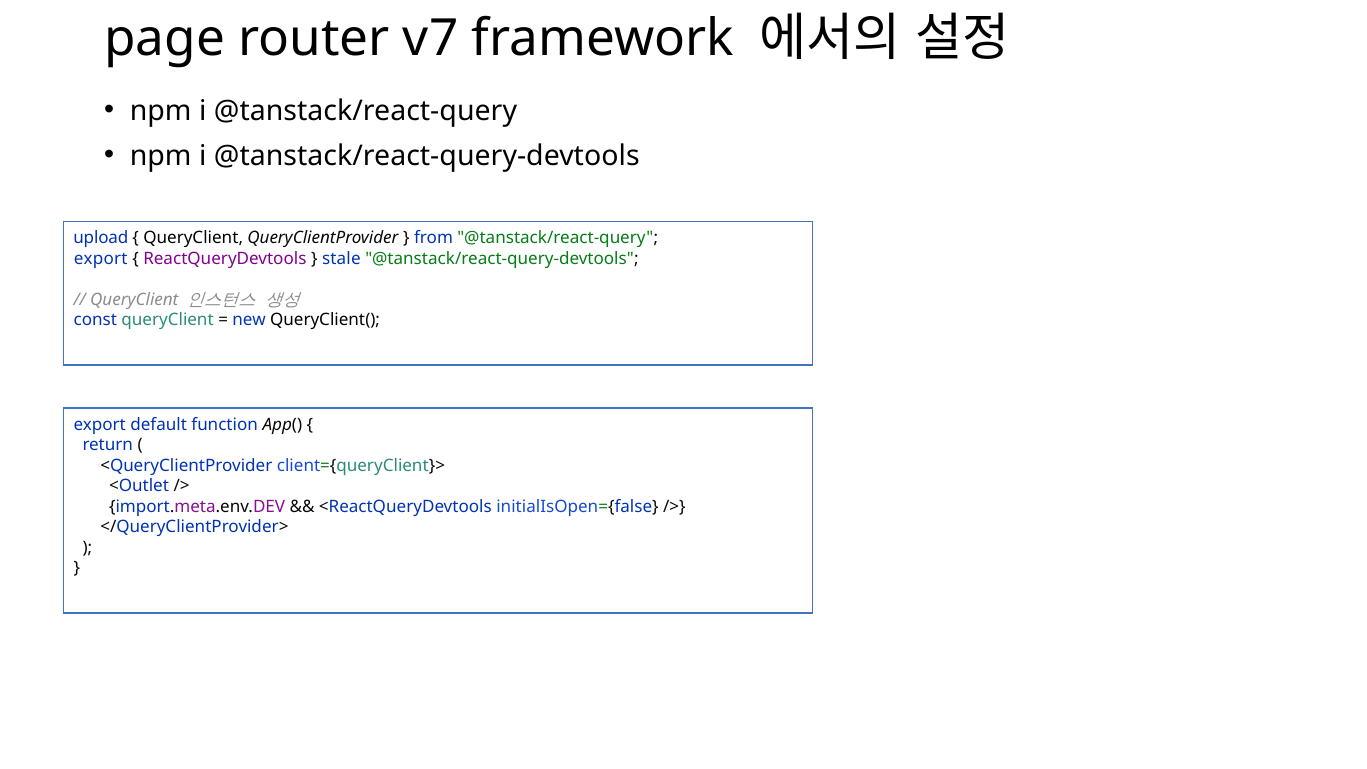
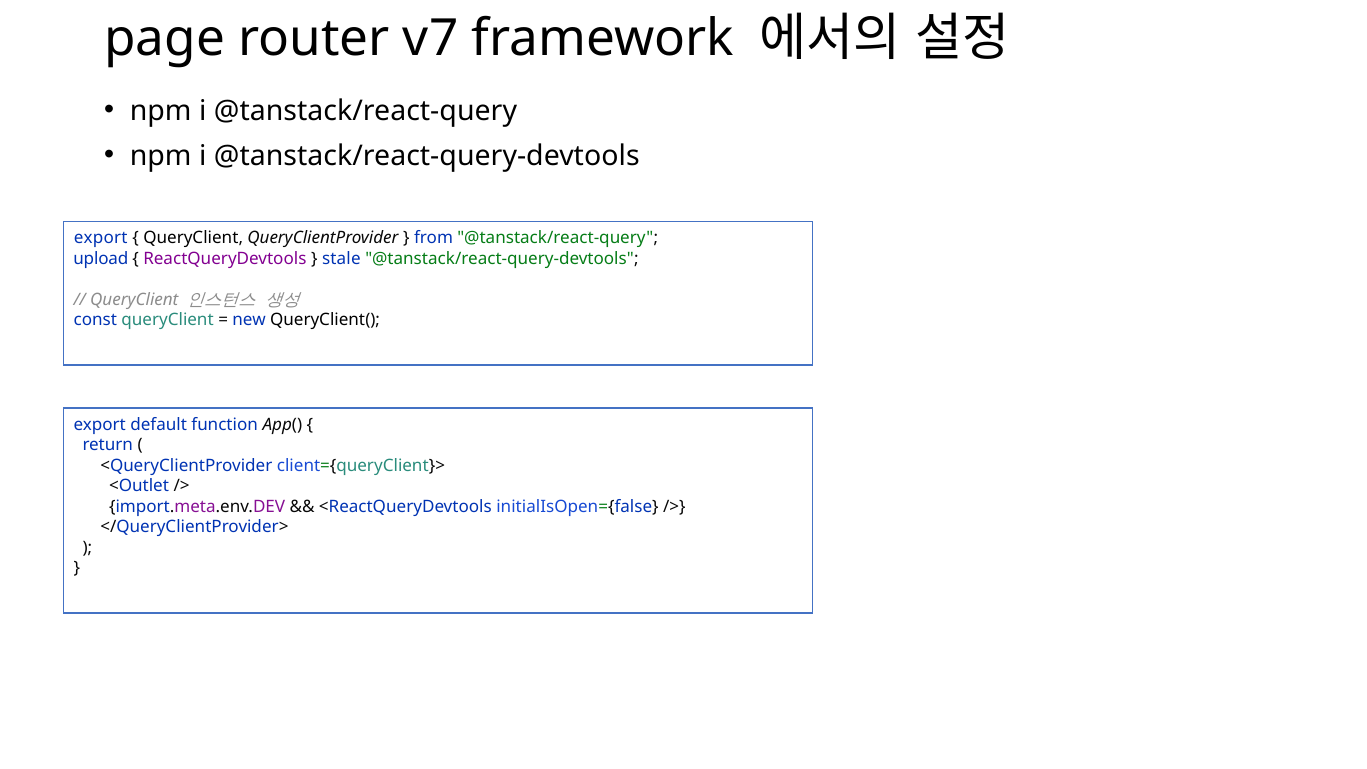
upload at (101, 238): upload -> export
export at (101, 259): export -> upload
